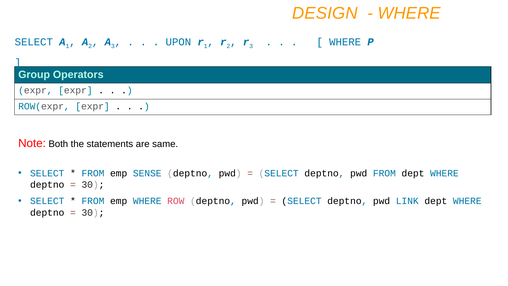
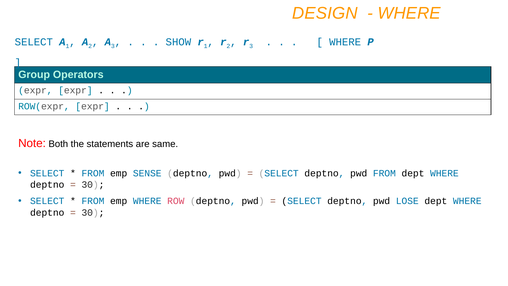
UPON: UPON -> SHOW
LINK: LINK -> LOSE
